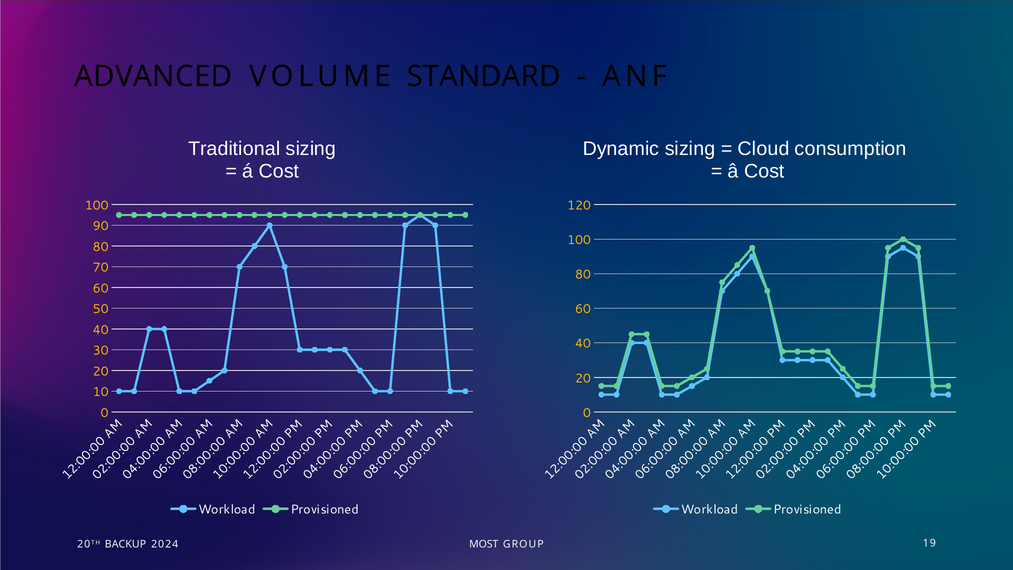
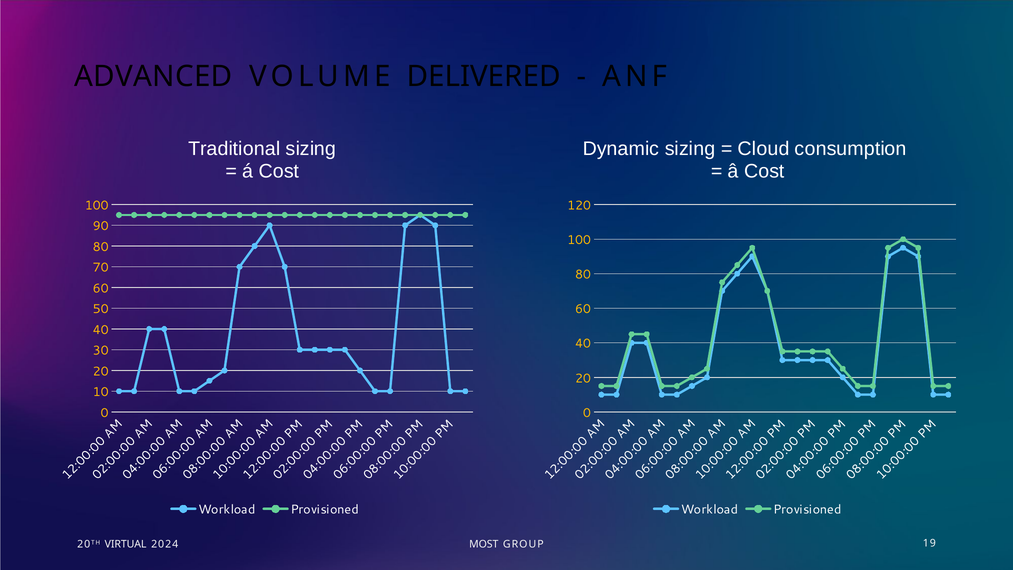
STANDARD: STANDARD -> DELIVERED
BACKUP: BACKUP -> VIRTUAL
